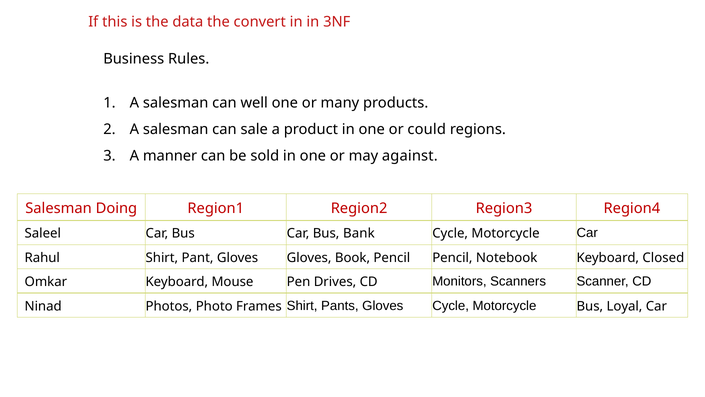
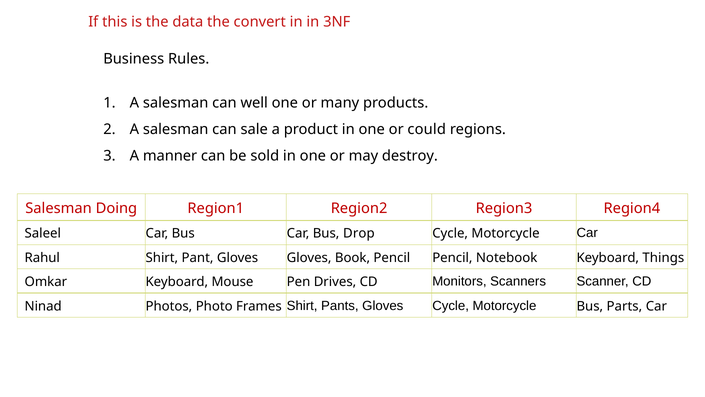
against: against -> destroy
Bank: Bank -> Drop
Closed: Closed -> Things
Loyal: Loyal -> Parts
